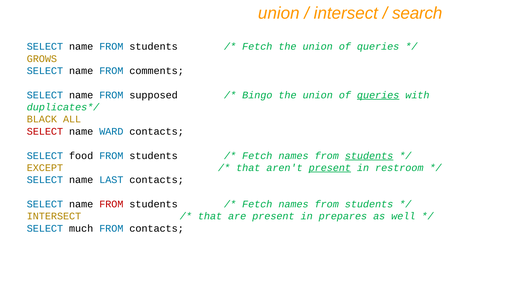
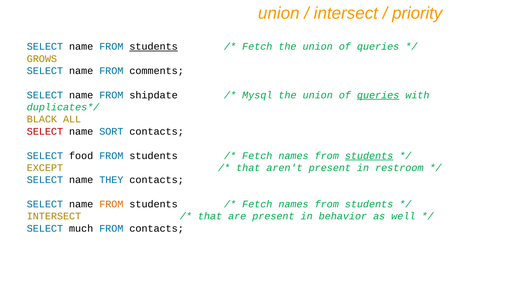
search: search -> priority
students at (154, 47) underline: none -> present
supposed: supposed -> shipdate
Bingo: Bingo -> Mysql
WARD: WARD -> SORT
present at (330, 168) underline: present -> none
LAST: LAST -> THEY
FROM at (111, 204) colour: red -> orange
prepares: prepares -> behavior
